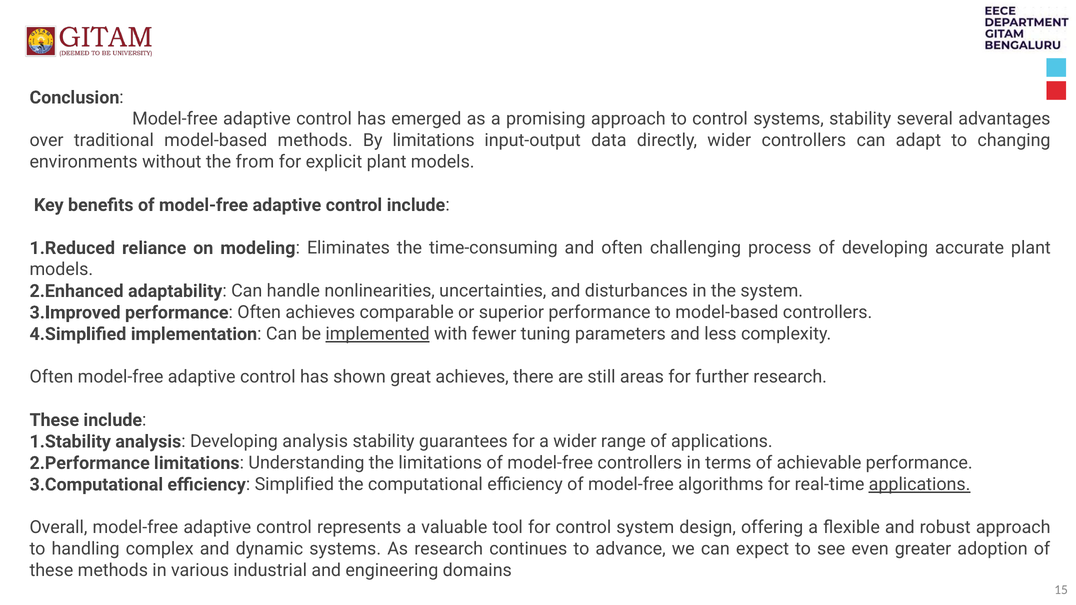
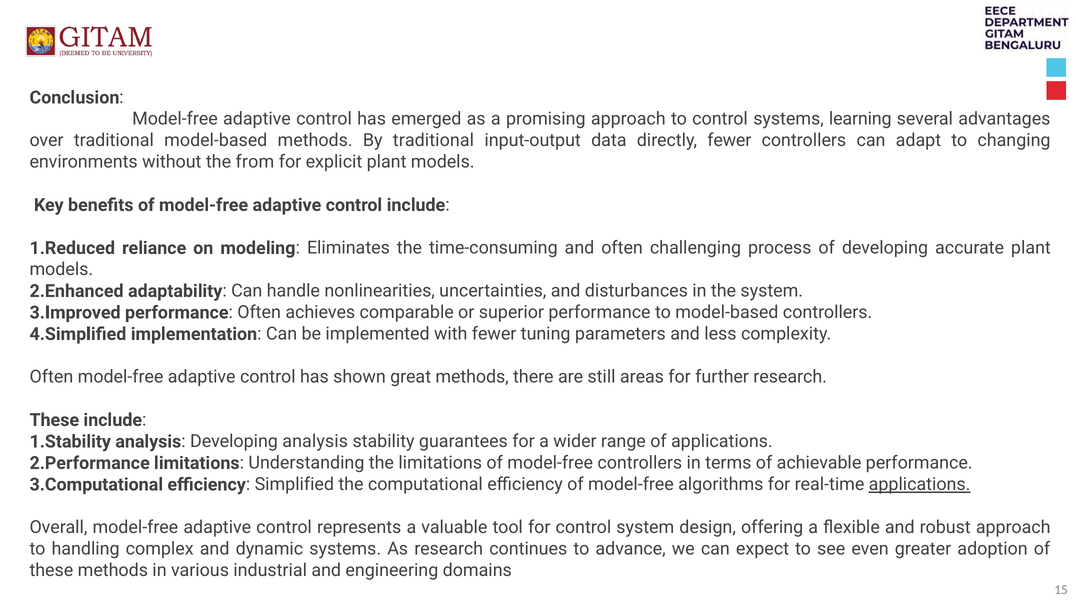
systems stability: stability -> learning
By limitations: limitations -> traditional
directly wider: wider -> fewer
implemented underline: present -> none
great achieves: achieves -> methods
